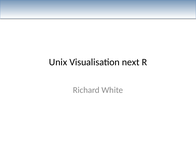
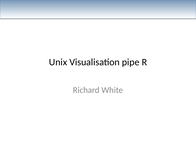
next: next -> pipe
